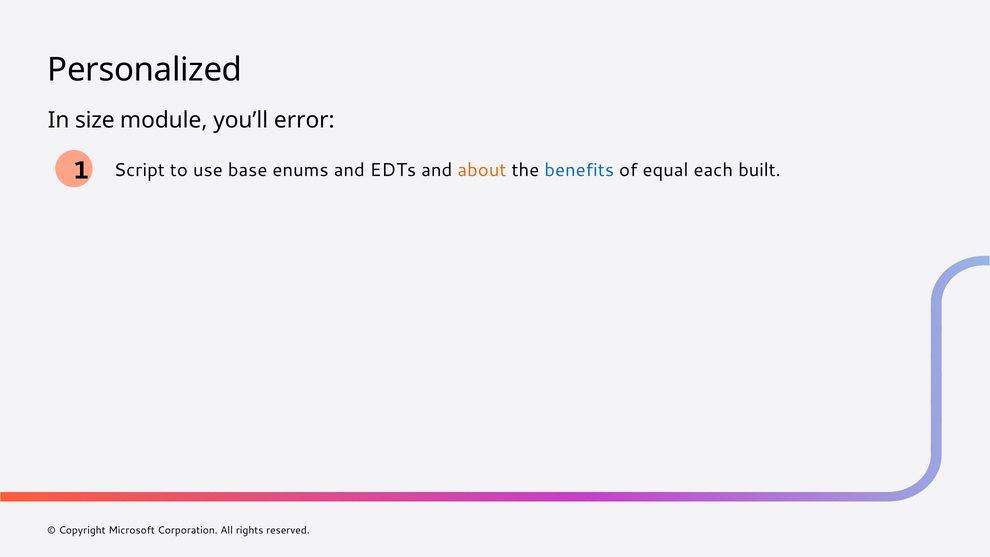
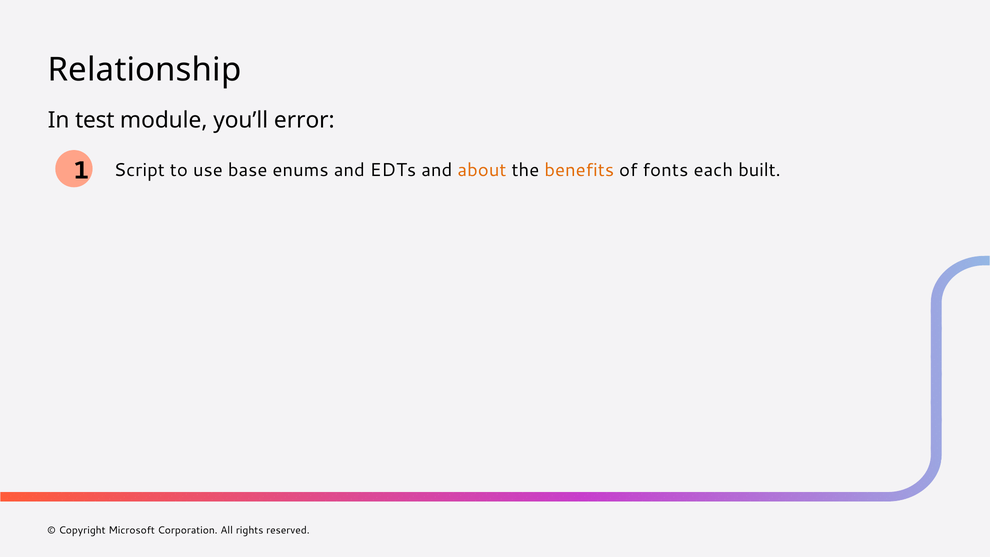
Personalized: Personalized -> Relationship
size: size -> test
benefits colour: blue -> orange
equal: equal -> fonts
